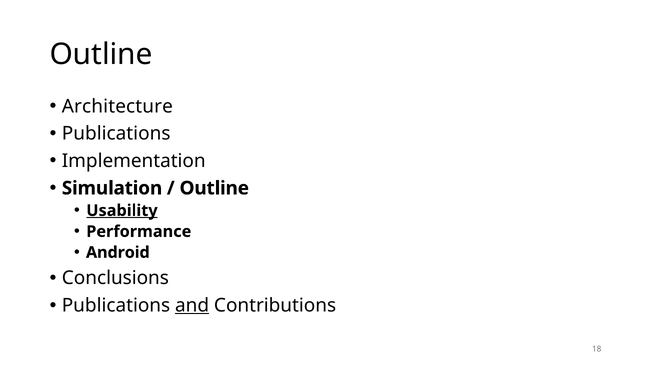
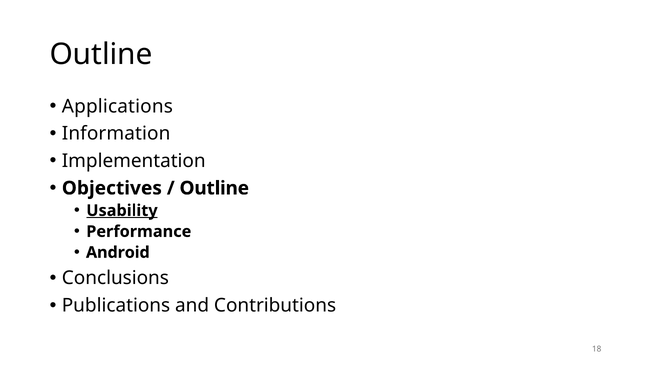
Architecture: Architecture -> Applications
Publications at (116, 134): Publications -> Information
Simulation: Simulation -> Objectives
and underline: present -> none
